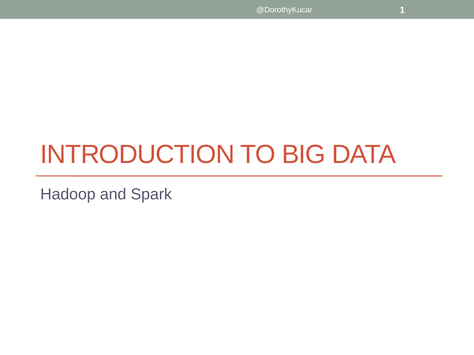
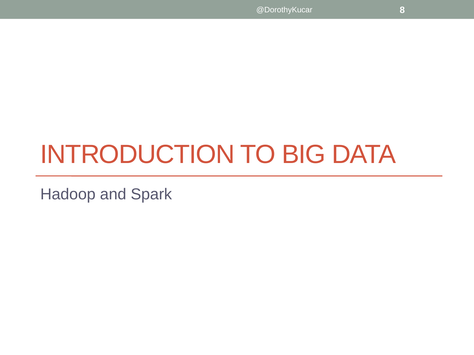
1: 1 -> 8
